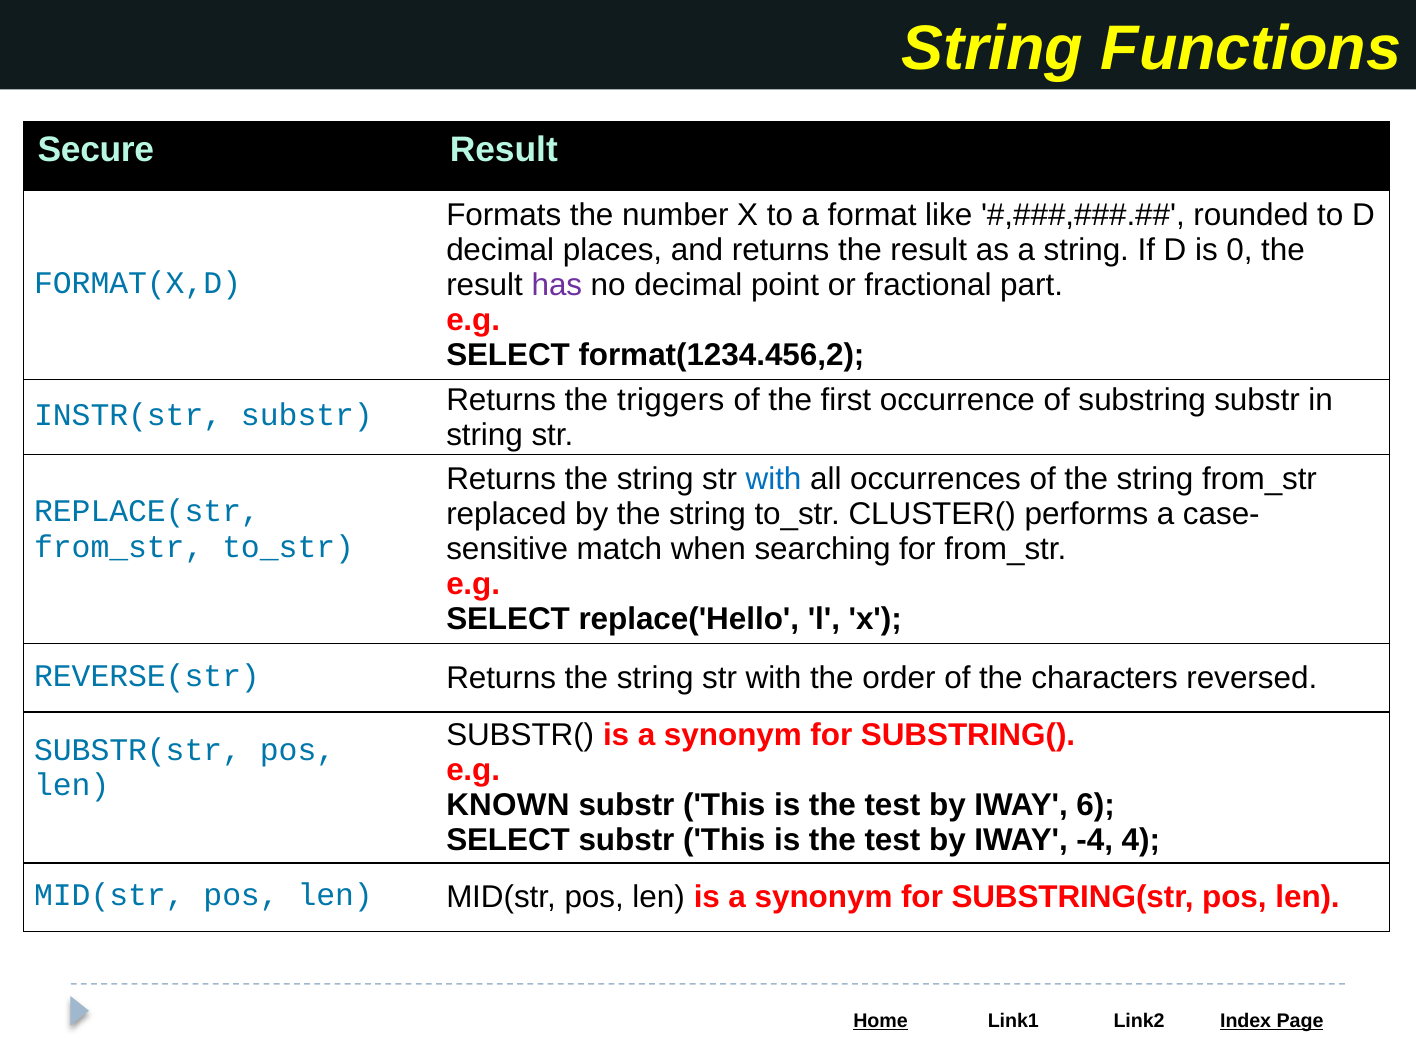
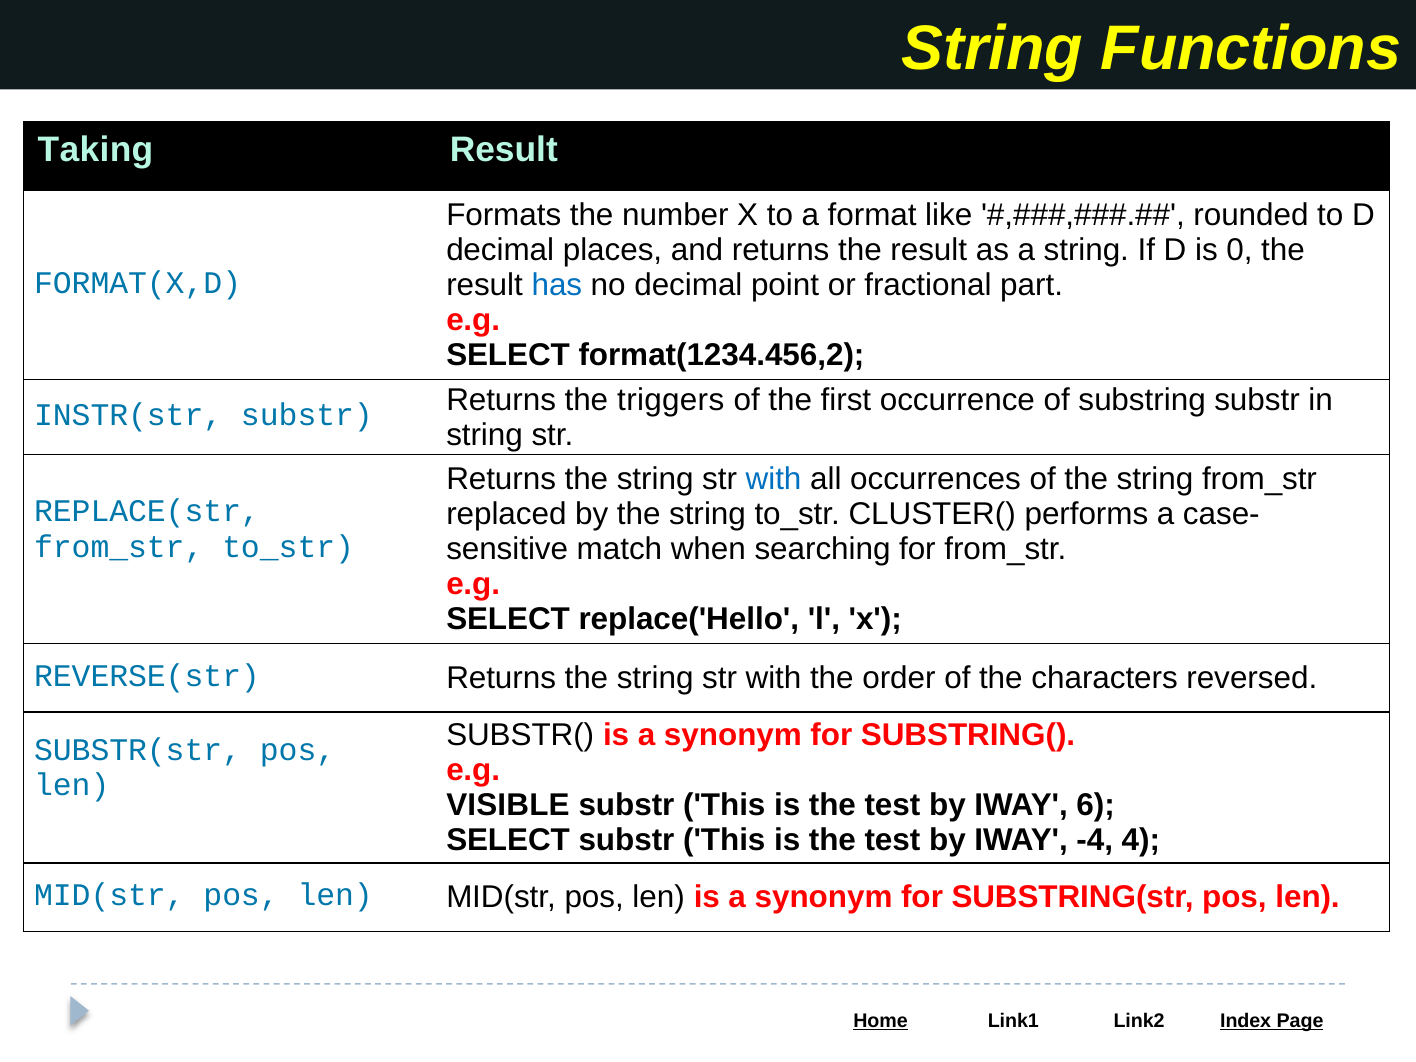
Secure: Secure -> Taking
has colour: purple -> blue
KNOWN: KNOWN -> VISIBLE
